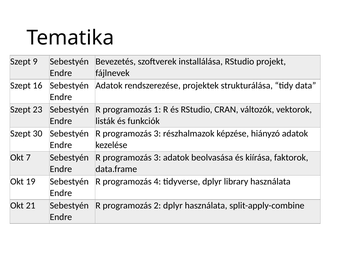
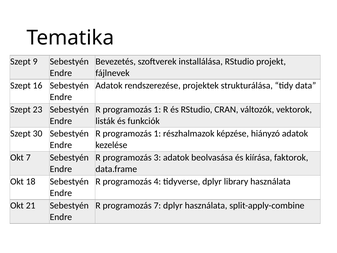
3 at (157, 133): 3 -> 1
19: 19 -> 18
programozás 2: 2 -> 7
